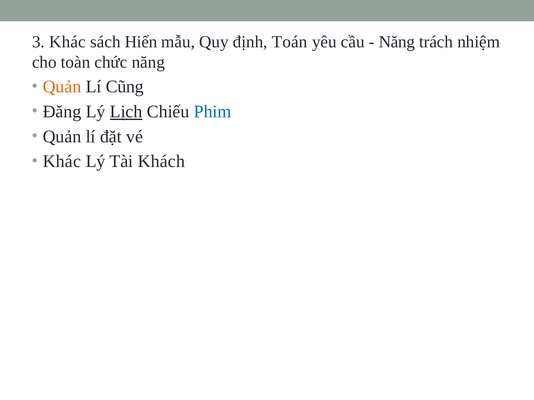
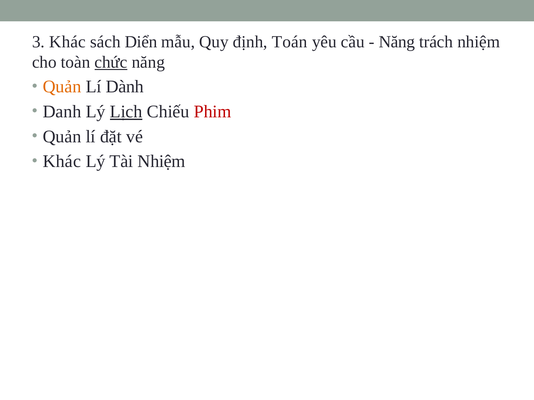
Hiển: Hiển -> Diển
chức underline: none -> present
Cũng: Cũng -> Dành
Đăng: Đăng -> Danh
Phim colour: blue -> red
Tài Khách: Khách -> Nhiệm
